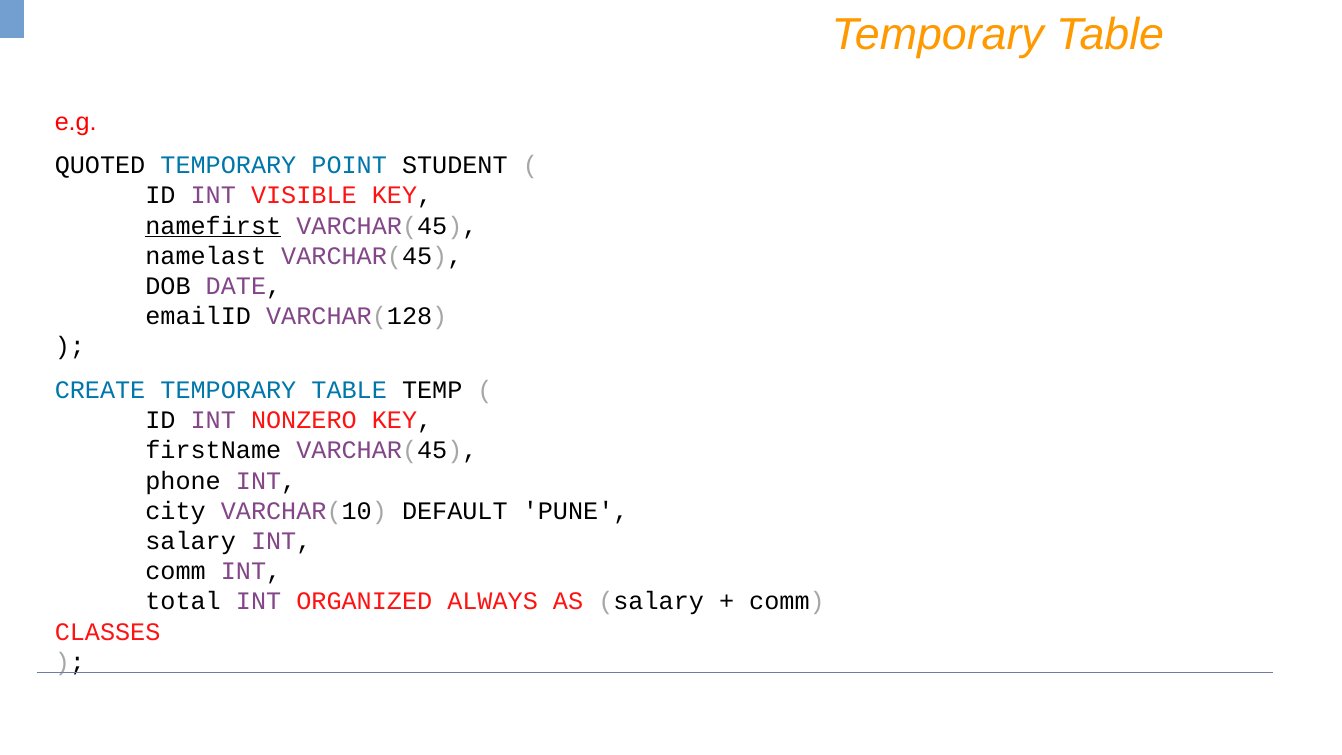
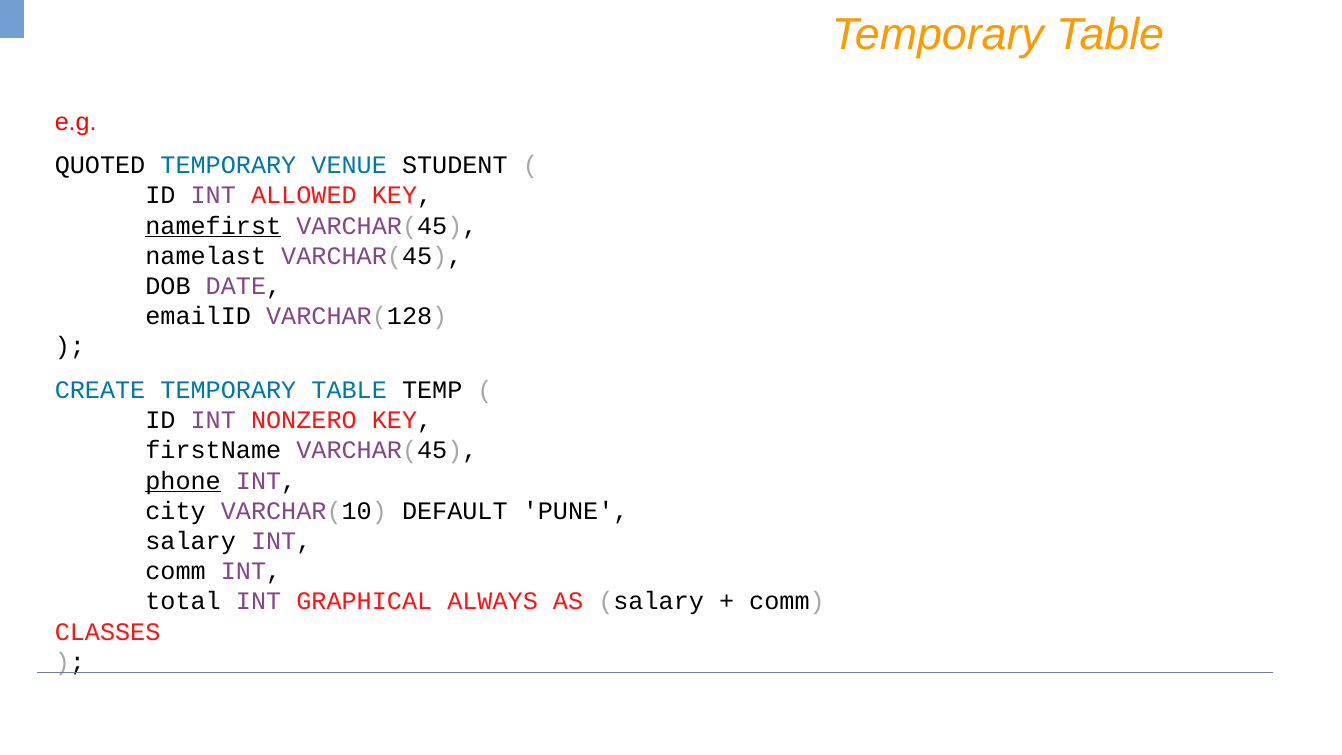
POINT: POINT -> VENUE
VISIBLE: VISIBLE -> ALLOWED
phone underline: none -> present
ORGANIZED: ORGANIZED -> GRAPHICAL
